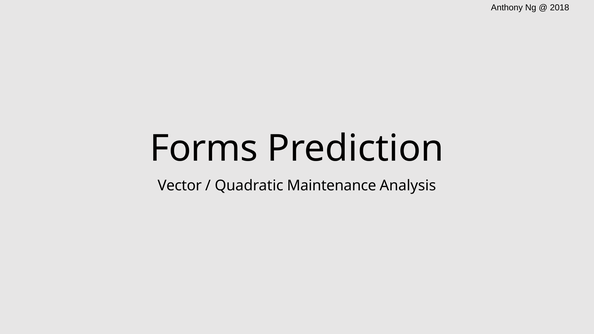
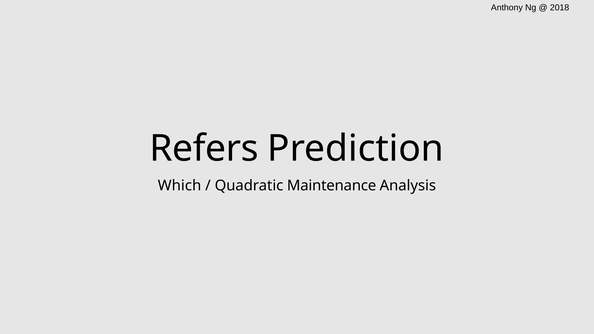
Forms: Forms -> Refers
Vector: Vector -> Which
